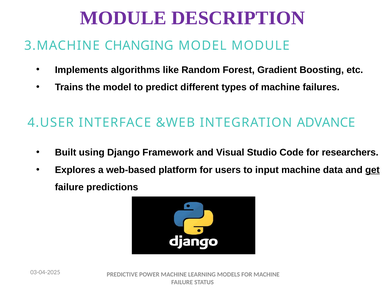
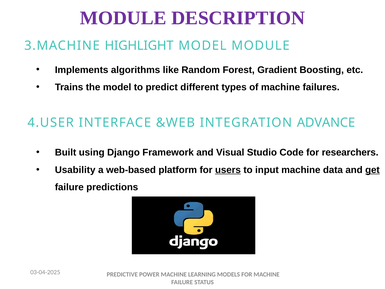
CHANGING: CHANGING -> HIGHLIGHT
Explores: Explores -> Usability
users underline: none -> present
